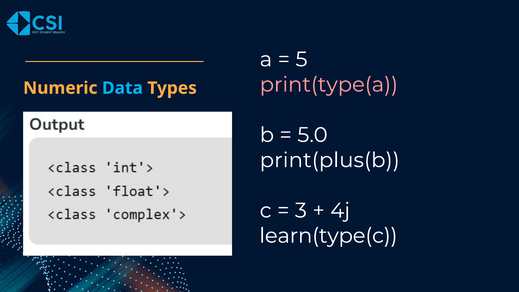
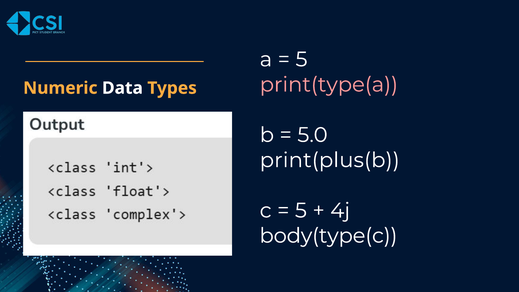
Data colour: light blue -> white
3 at (301, 210): 3 -> 5
learn(type(c: learn(type(c -> body(type(c
